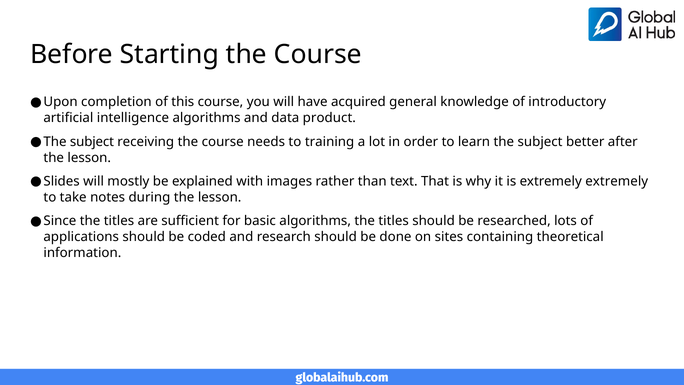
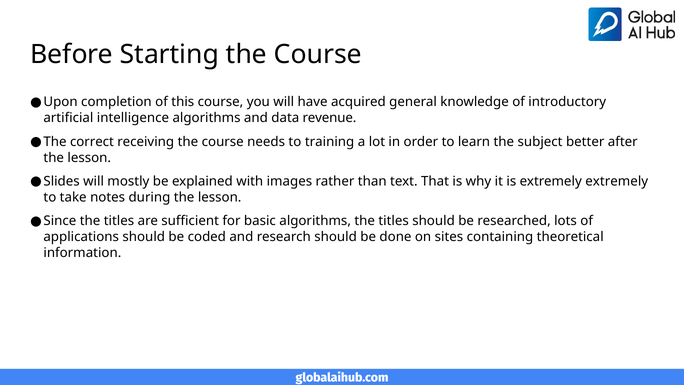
product: product -> revenue
subject at (92, 142): subject -> correct
